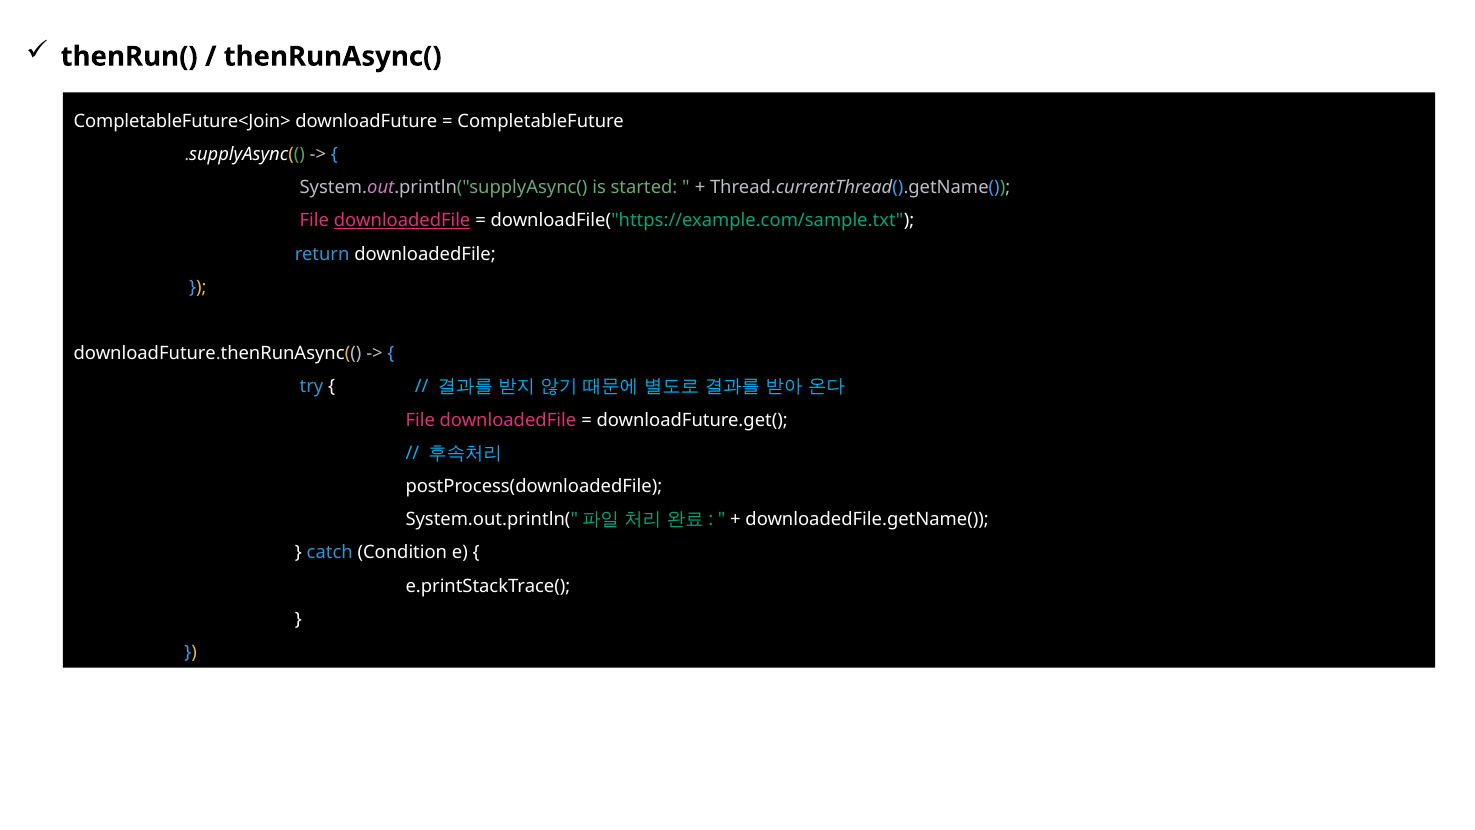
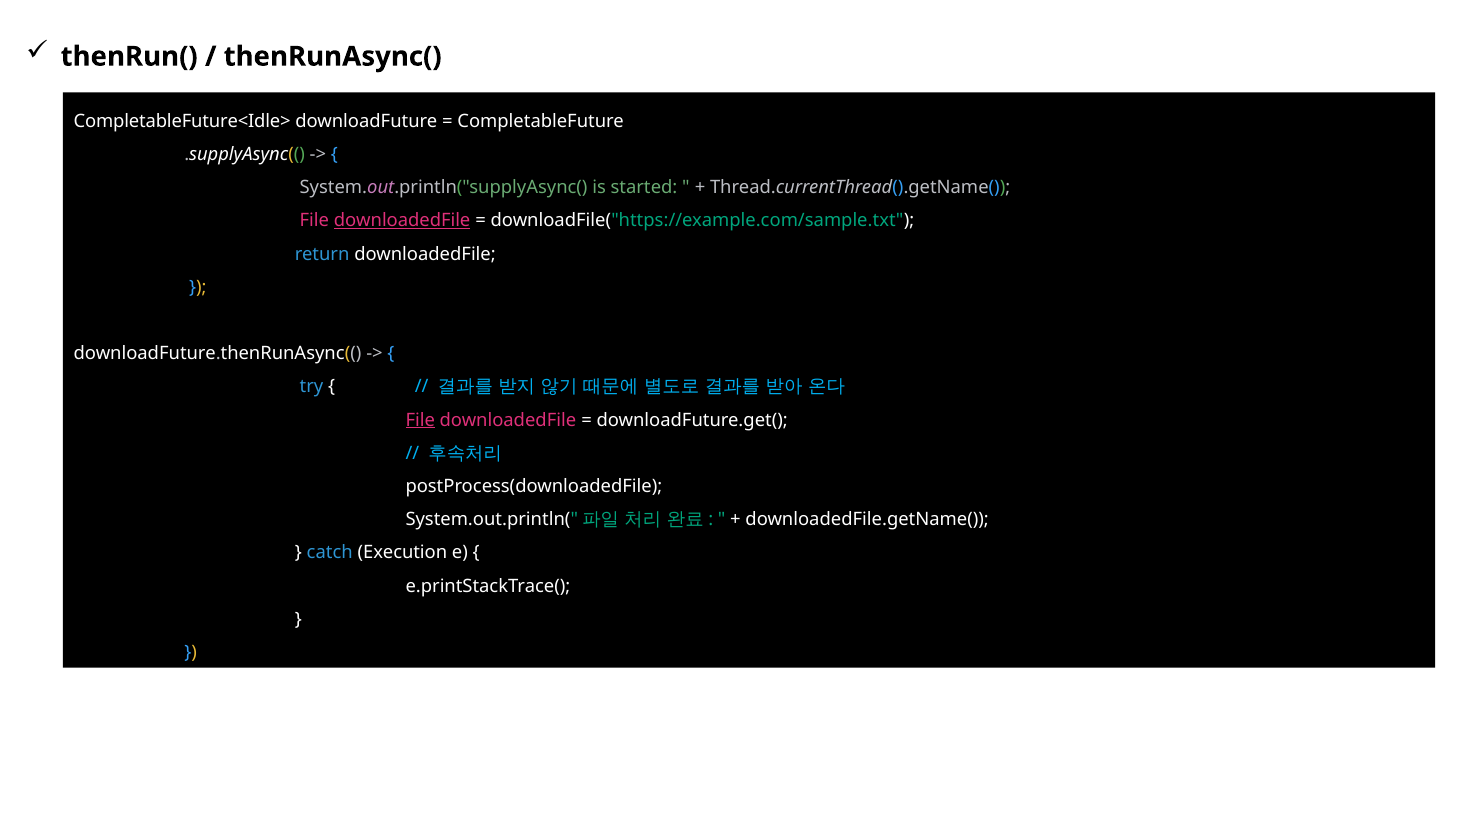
CompletableFuture<Join>: CompletableFuture<Join> -> CompletableFuture<Idle>
File at (420, 420) underline: none -> present
Condition: Condition -> Execution
